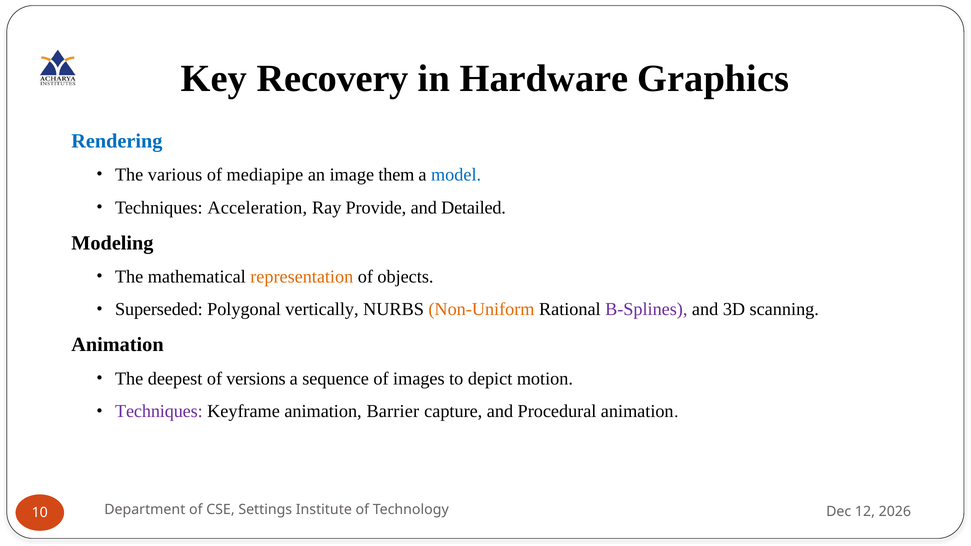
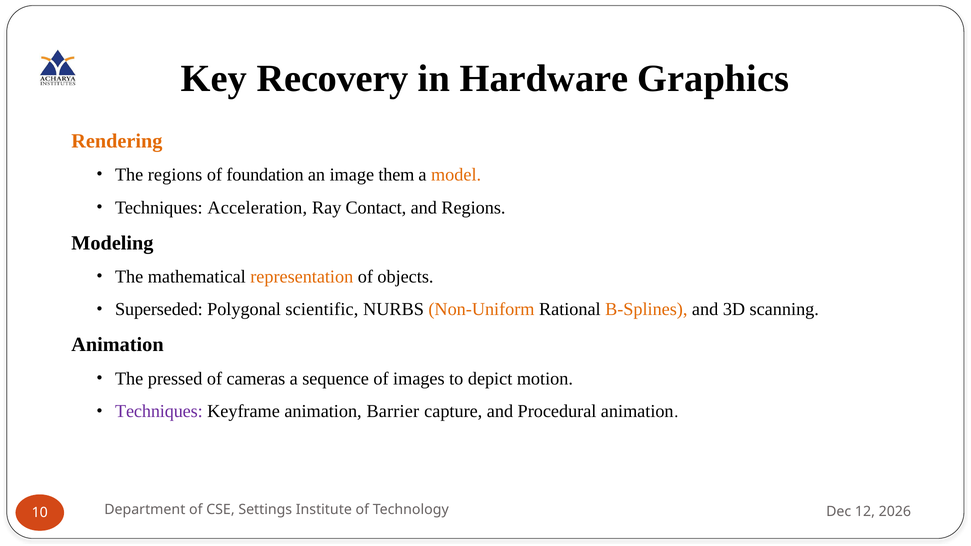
Rendering colour: blue -> orange
The various: various -> regions
mediapipe: mediapipe -> foundation
model colour: blue -> orange
Provide: Provide -> Contact
and Detailed: Detailed -> Regions
vertically: vertically -> scientific
B-Splines colour: purple -> orange
deepest: deepest -> pressed
versions: versions -> cameras
